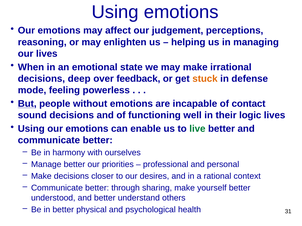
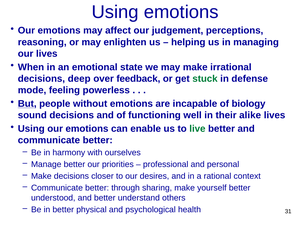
stuck colour: orange -> green
contact: contact -> biology
logic: logic -> alike
